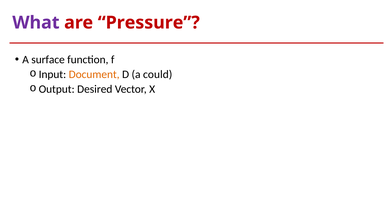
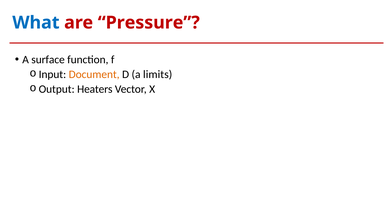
What colour: purple -> blue
could: could -> limits
Desired: Desired -> Heaters
